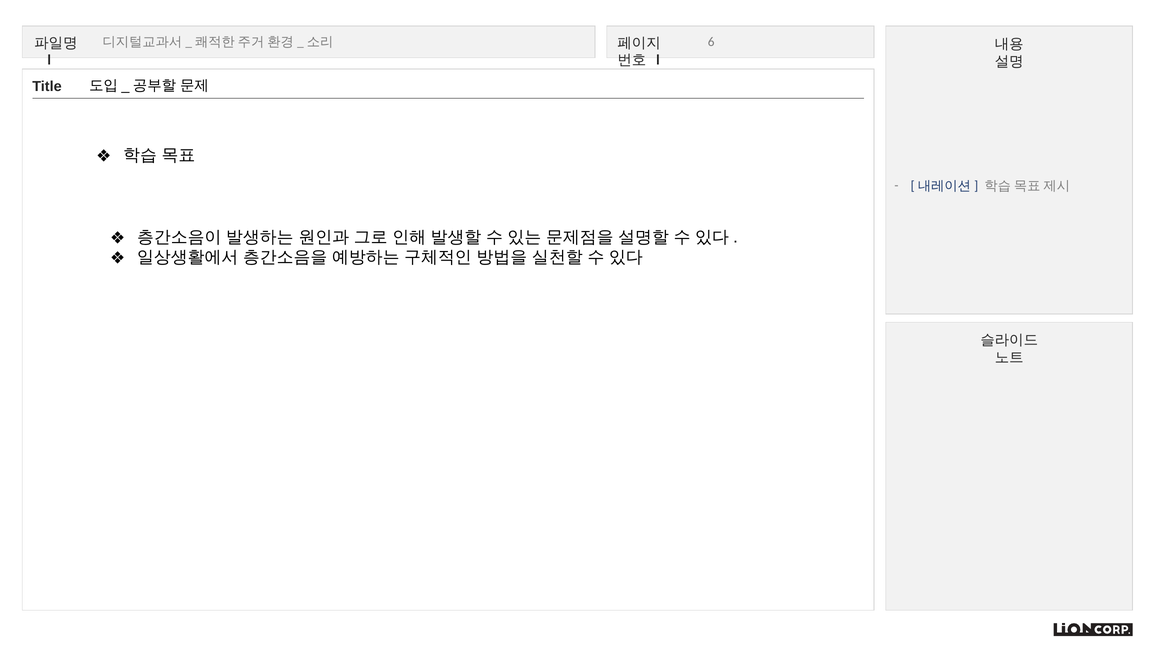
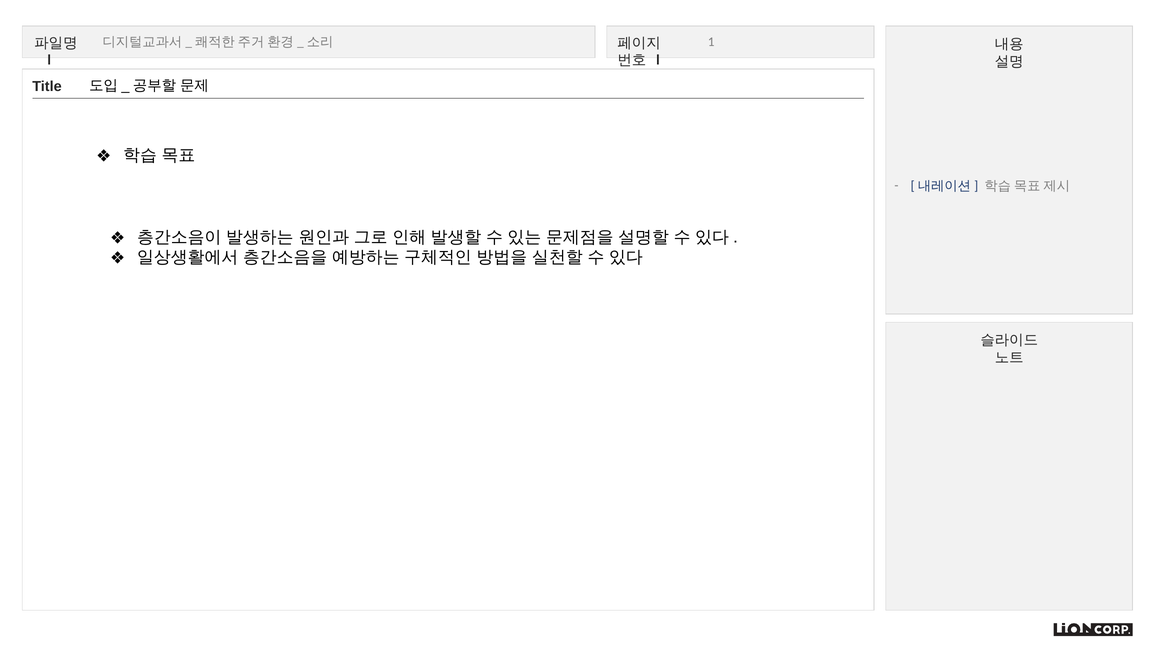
6: 6 -> 1
